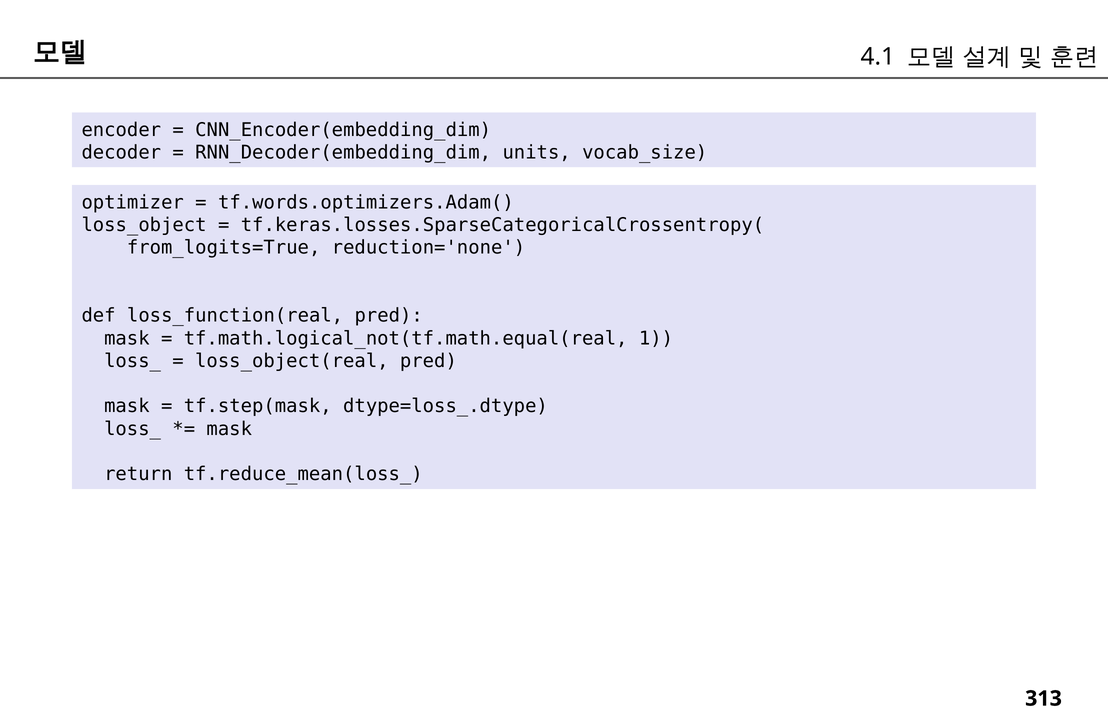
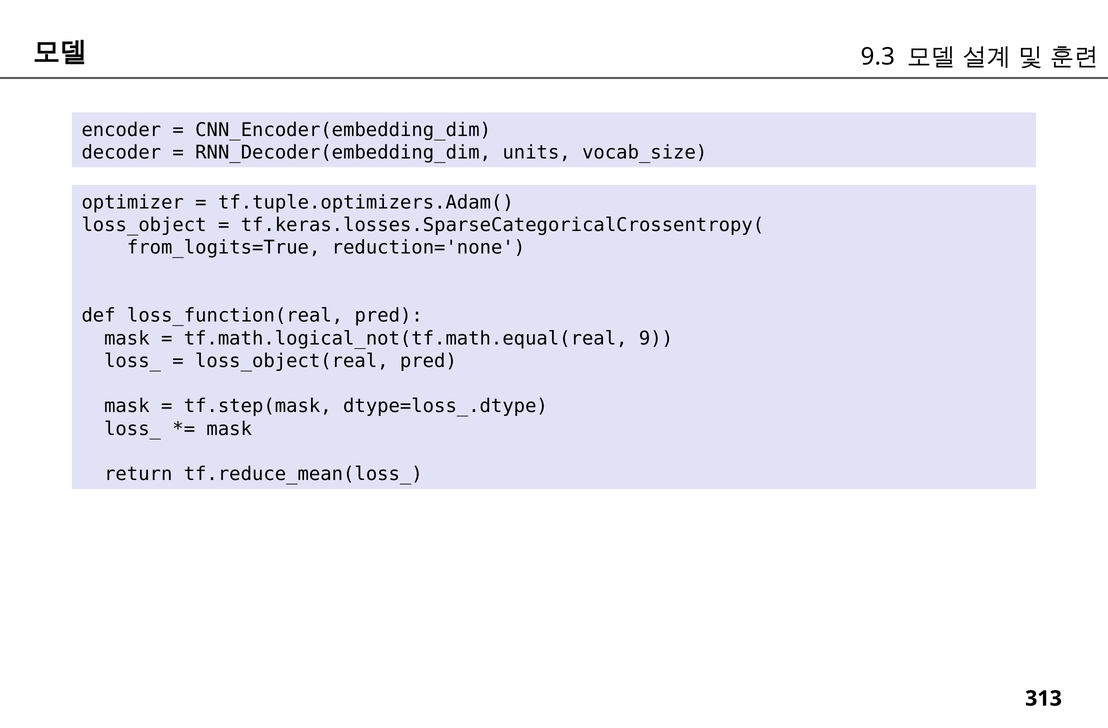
4.1: 4.1 -> 9.3
tf.words.optimizers.Adam(: tf.words.optimizers.Adam( -> tf.tuple.optimizers.Adam(
1: 1 -> 9
